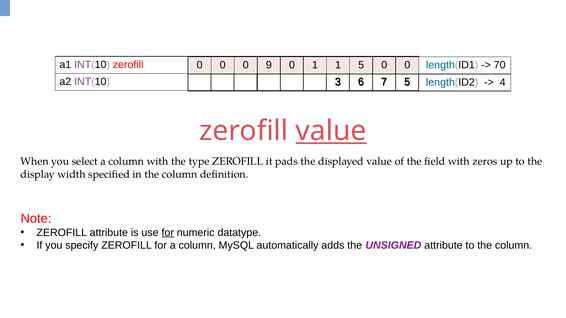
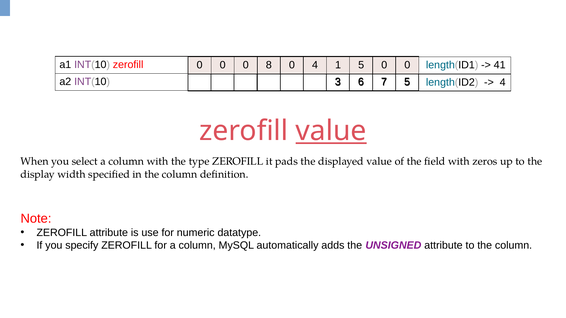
9: 9 -> 8
0 1: 1 -> 4
70: 70 -> 41
for at (168, 233) underline: present -> none
